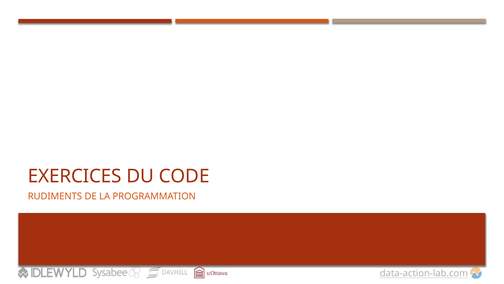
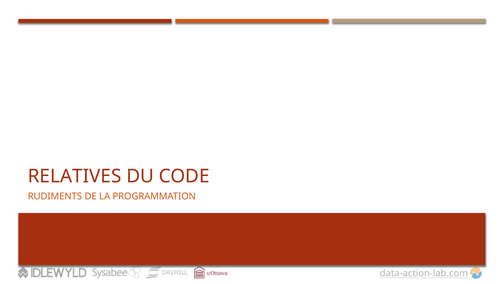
EXERCICES: EXERCICES -> RELATIVES
